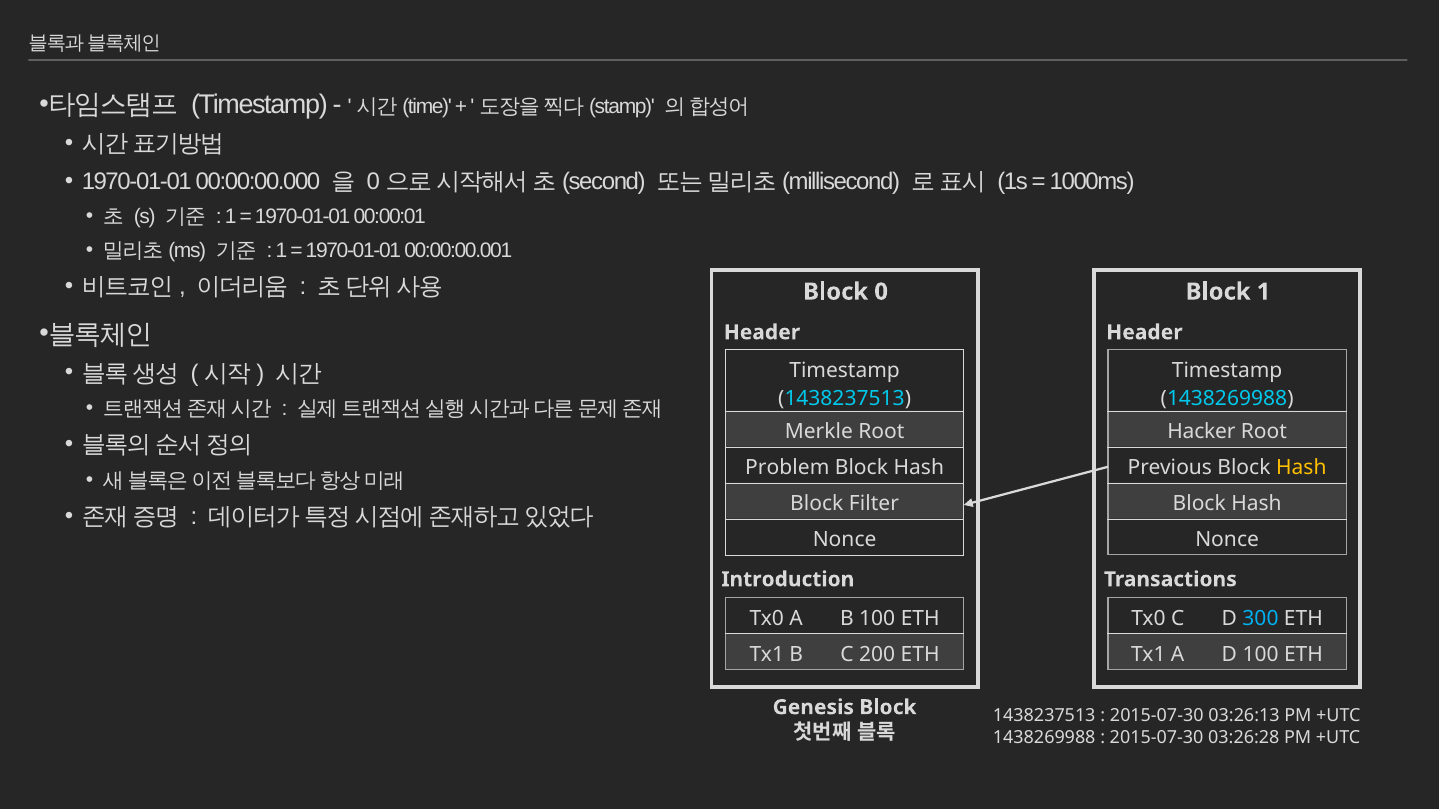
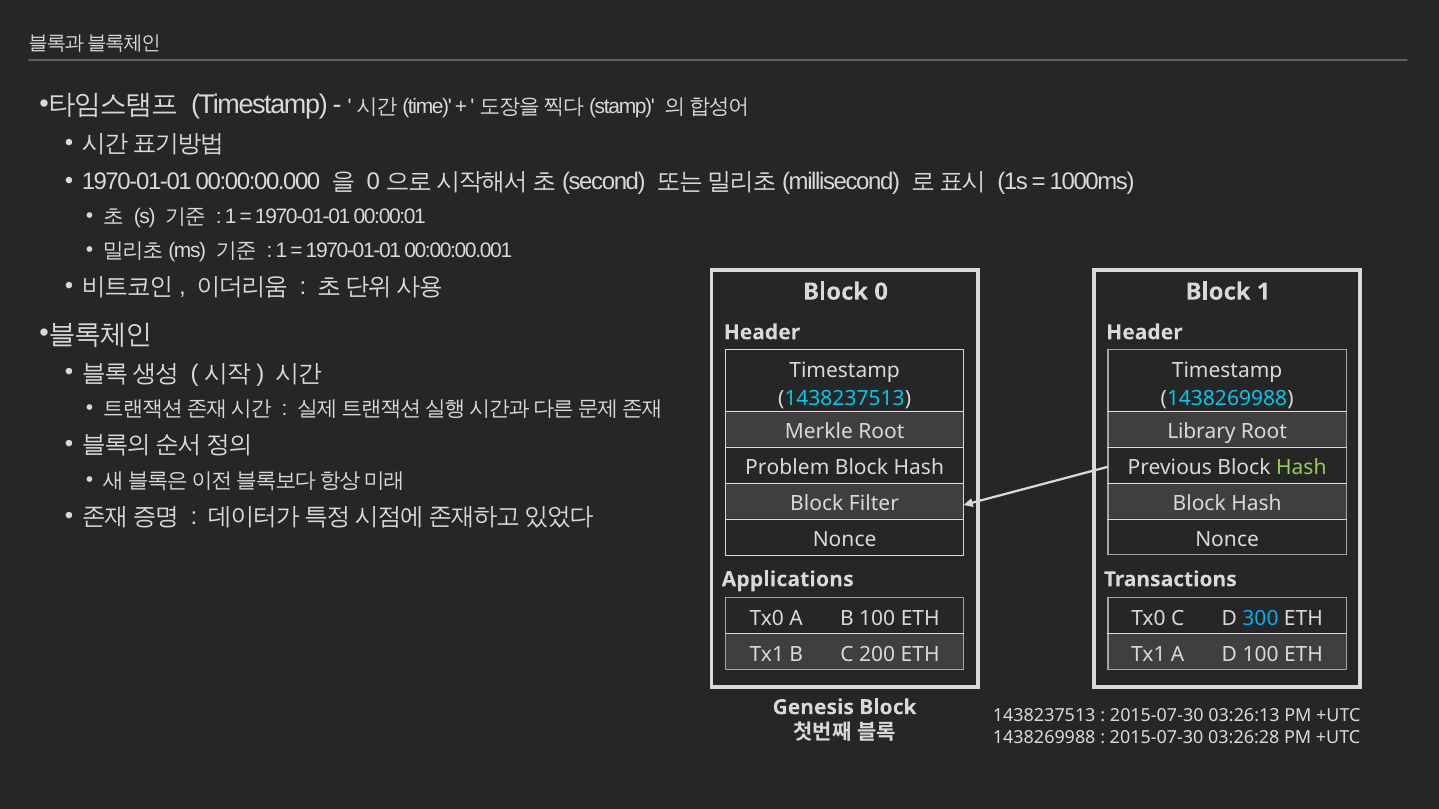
Hacker: Hacker -> Library
Hash at (1301, 468) colour: yellow -> light green
Introduction: Introduction -> Applications
